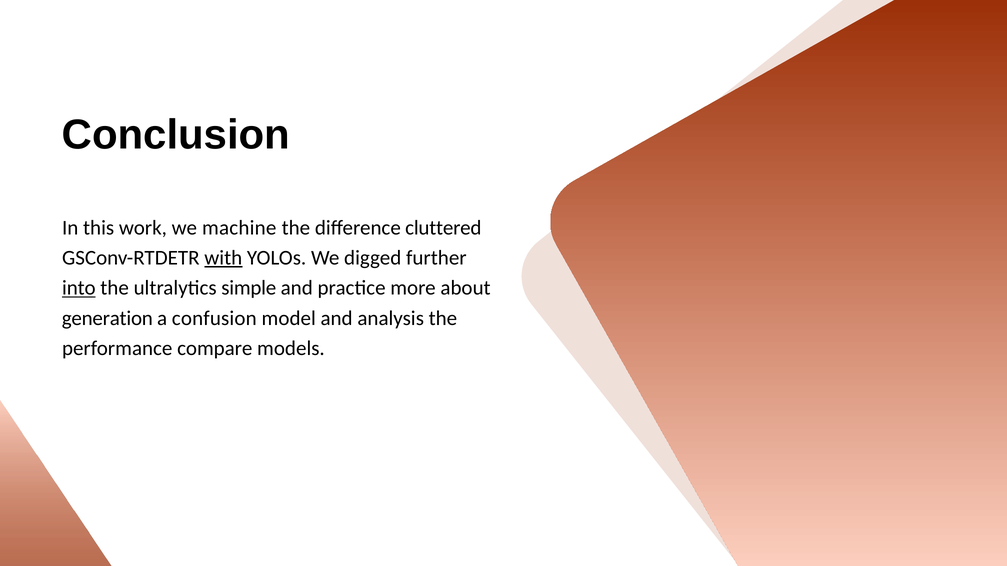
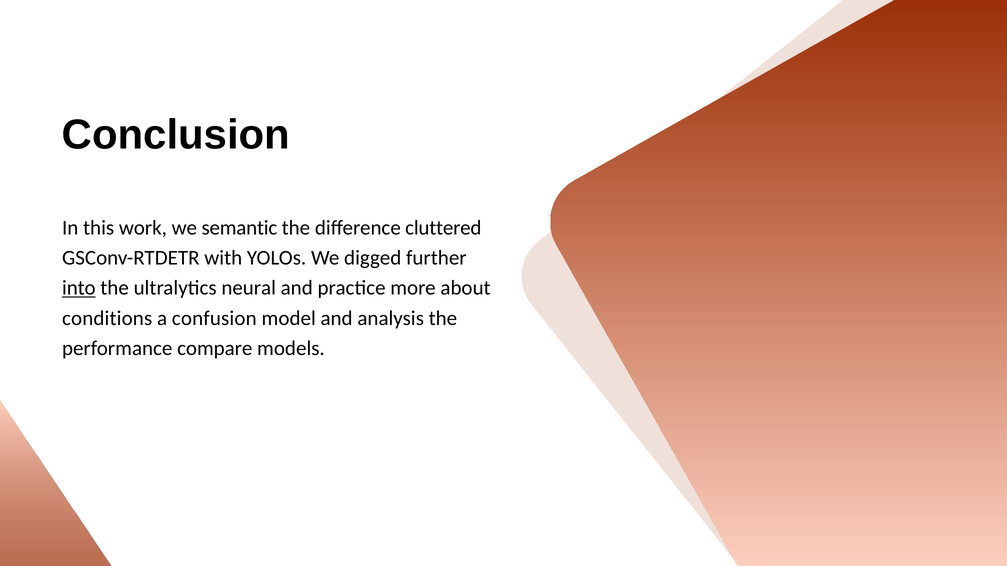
machine: machine -> semantic
with underline: present -> none
simple: simple -> neural
generation: generation -> conditions
